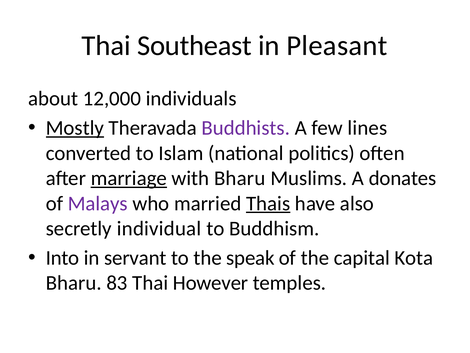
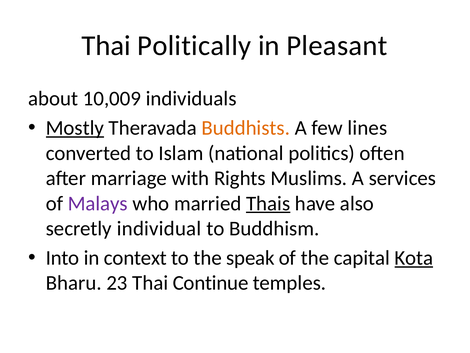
Southeast: Southeast -> Politically
12,000: 12,000 -> 10,009
Buddhists colour: purple -> orange
marriage underline: present -> none
with Bharu: Bharu -> Rights
donates: donates -> services
servant: servant -> context
Kota underline: none -> present
83: 83 -> 23
However: However -> Continue
